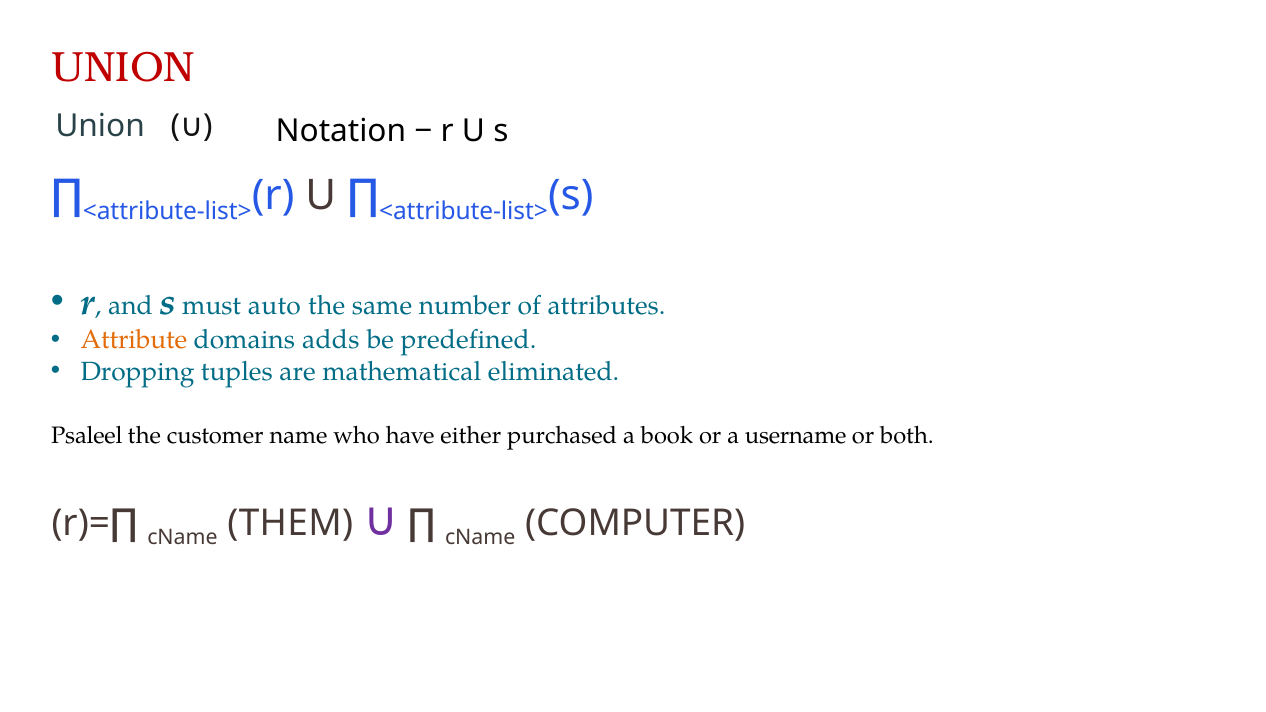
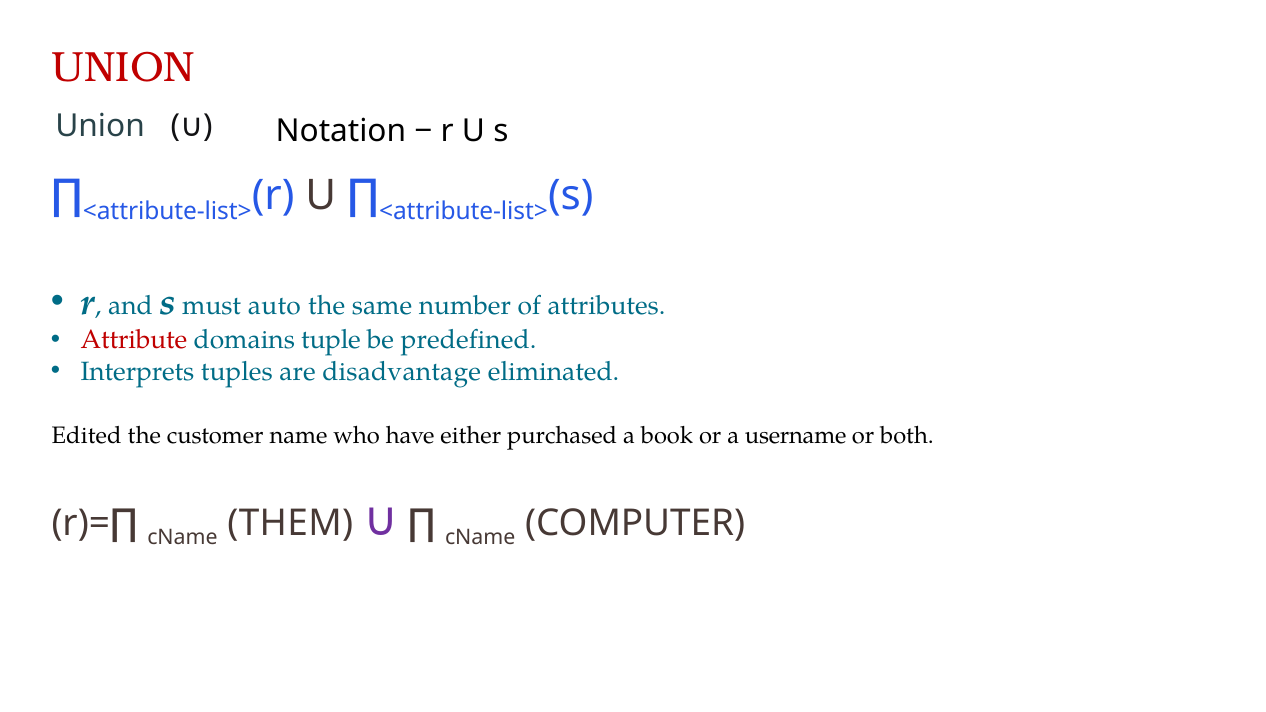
Attribute colour: orange -> red
adds: adds -> tuple
Dropping: Dropping -> Interprets
mathematical: mathematical -> disadvantage
Psaleel: Psaleel -> Edited
